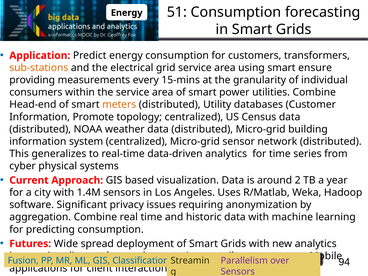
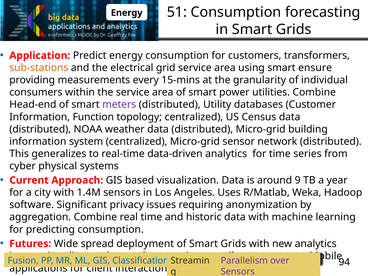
meters colour: orange -> purple
Promote: Promote -> Function
2: 2 -> 9
